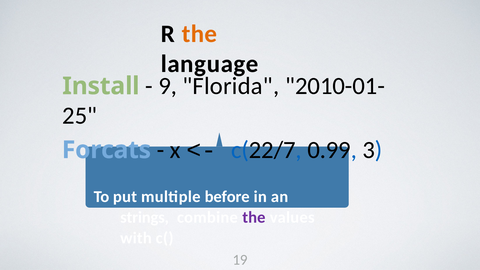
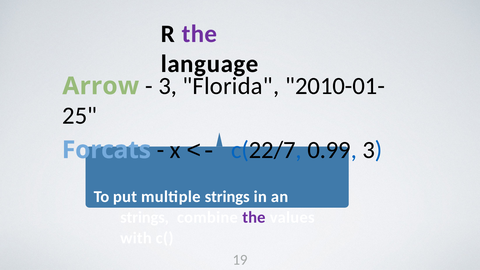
the at (199, 34) colour: orange -> purple
Install: Install -> Arrow
9 at (168, 86): 9 -> 3
multiple before: before -> strings
